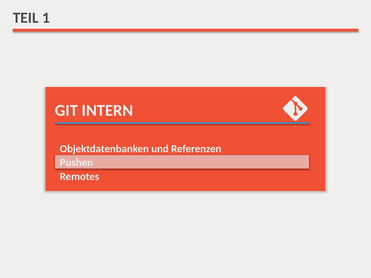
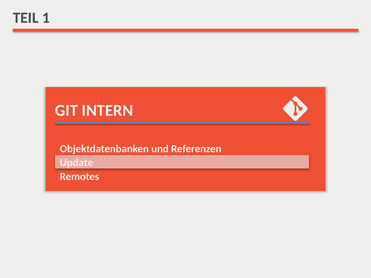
Pushen: Pushen -> Update
